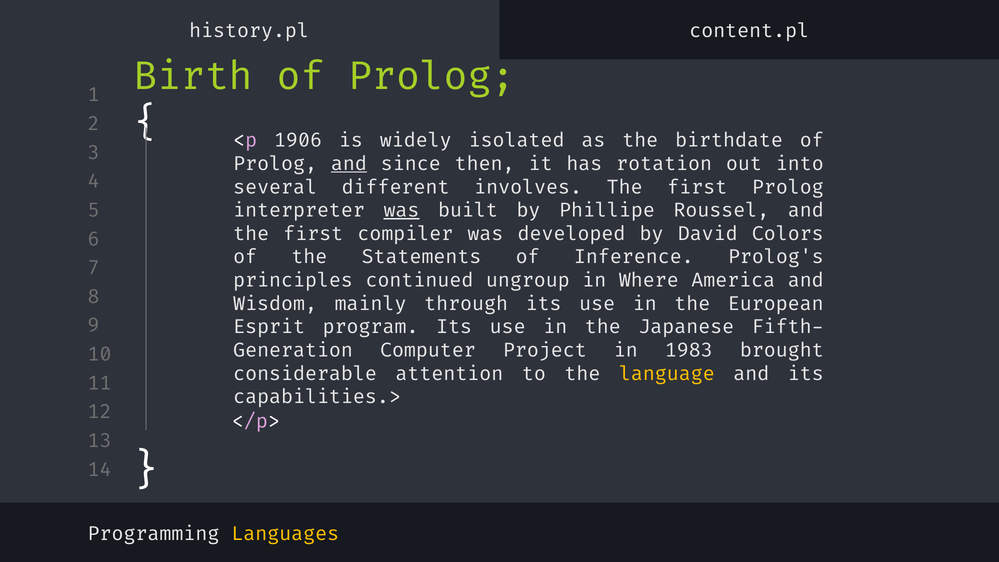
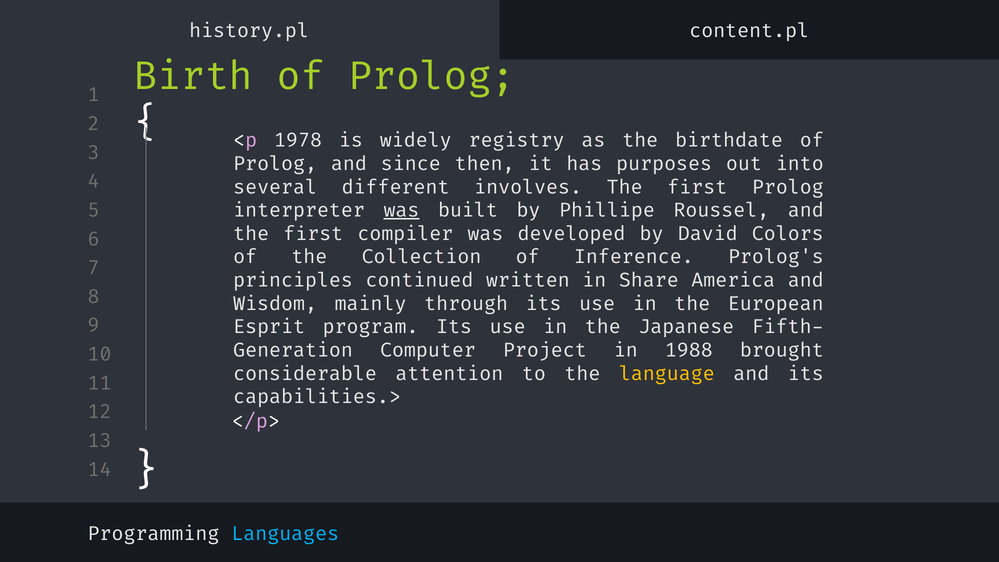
1906: 1906 -> 1978
isolated: isolated -> registry
and at (349, 164) underline: present -> none
rotation: rotation -> purposes
Statements: Statements -> Collection
ungroup: ungroup -> written
Where: Where -> Share
1983: 1983 -> 1988
Languages colour: yellow -> light blue
